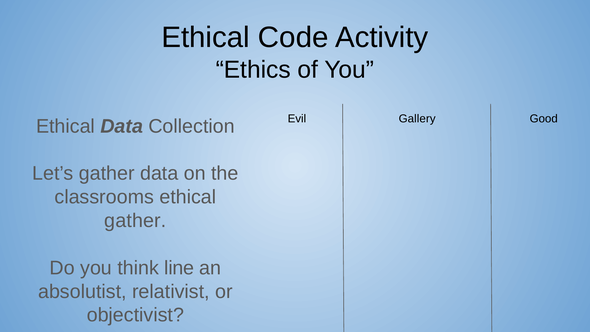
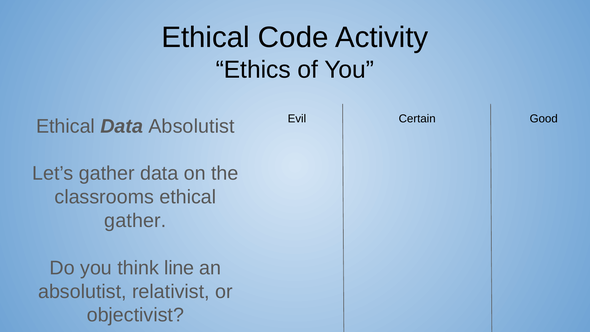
Gallery: Gallery -> Certain
Data Collection: Collection -> Absolutist
